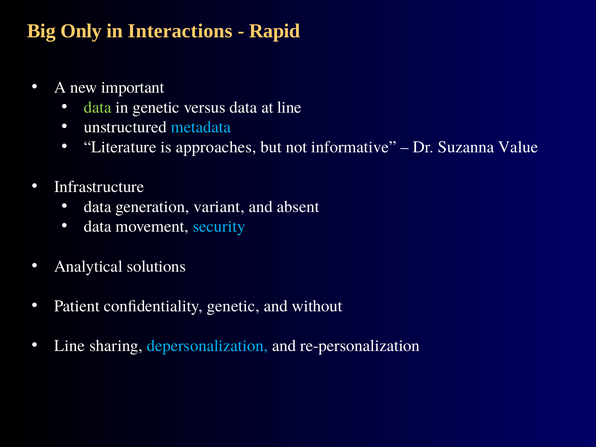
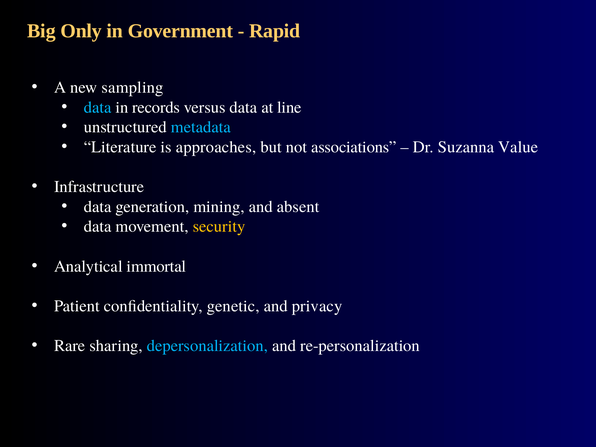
Interactions: Interactions -> Government
important: important -> sampling
data at (98, 107) colour: light green -> light blue
in genetic: genetic -> records
informative: informative -> associations
variant: variant -> mining
security colour: light blue -> yellow
solutions: solutions -> immortal
without: without -> privacy
Line at (70, 346): Line -> Rare
